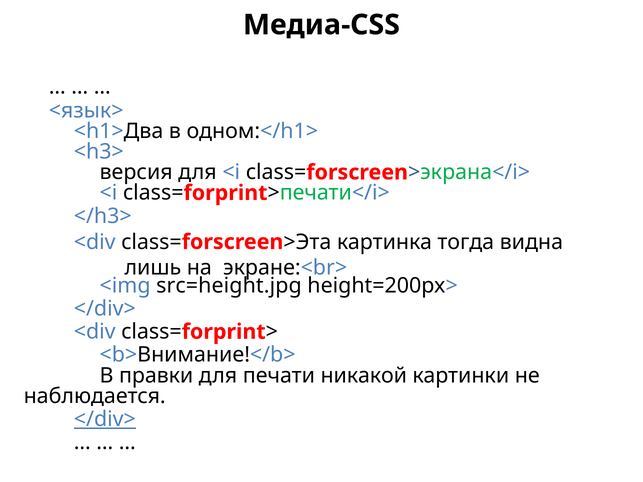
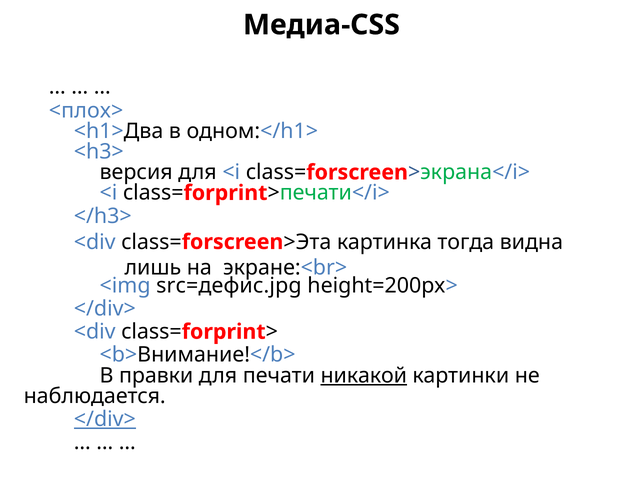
<язык>: <язык> -> <плох>
src=height.jpg: src=height.jpg -> src=дефис.jpg
никакой underline: none -> present
